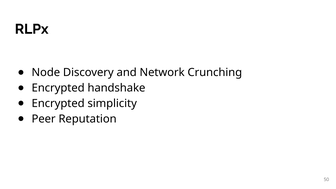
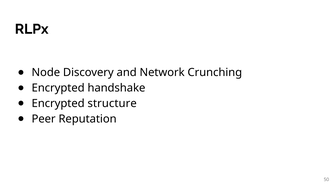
simplicity: simplicity -> structure
